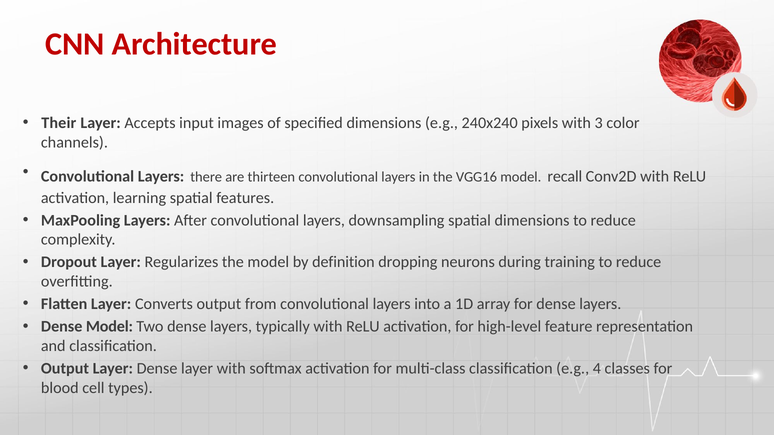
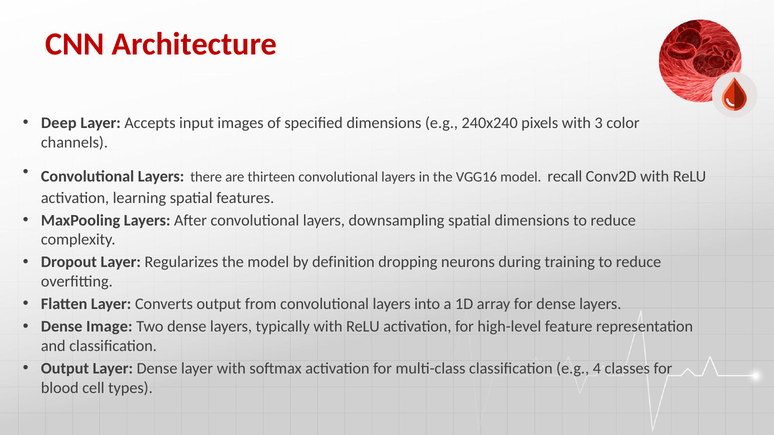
Their: Their -> Deep
Dense Model: Model -> Image
